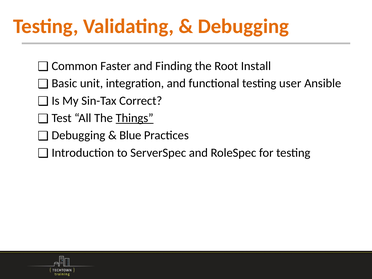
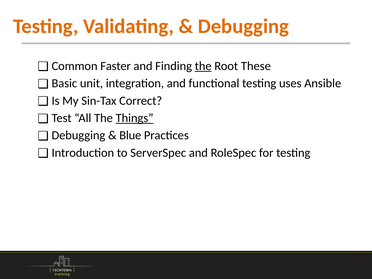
the at (203, 66) underline: none -> present
Install: Install -> These
user: user -> uses
